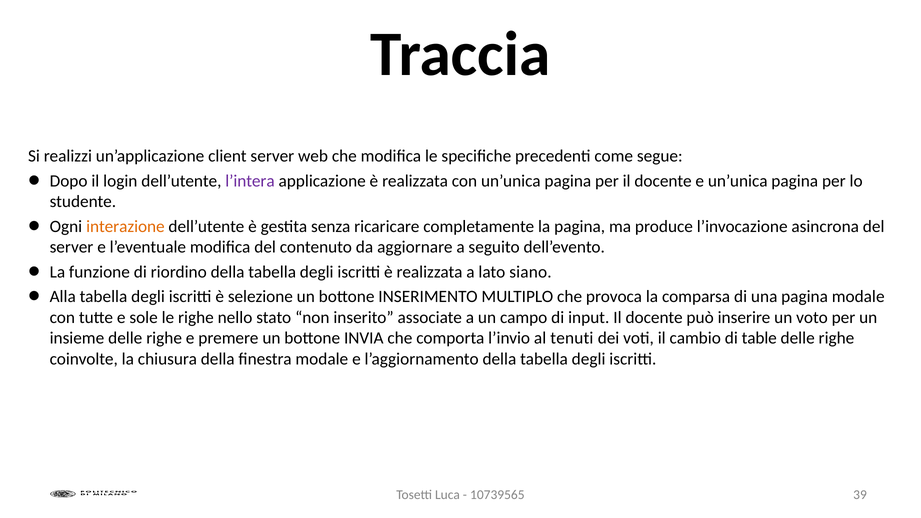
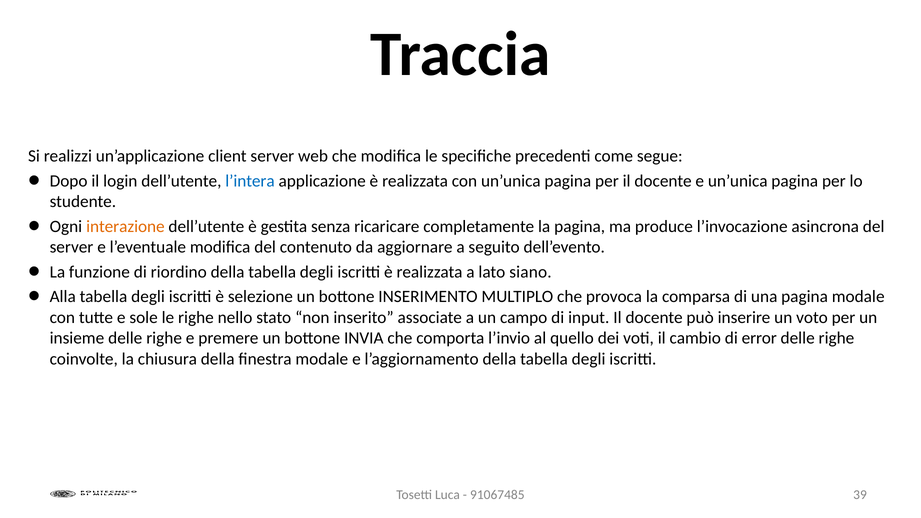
l’intera colour: purple -> blue
tenuti: tenuti -> quello
table: table -> error
10739565: 10739565 -> 91067485
